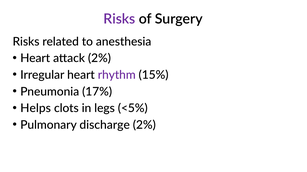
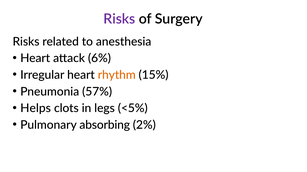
attack 2%: 2% -> 6%
rhythm colour: purple -> orange
17%: 17% -> 57%
discharge: discharge -> absorbing
